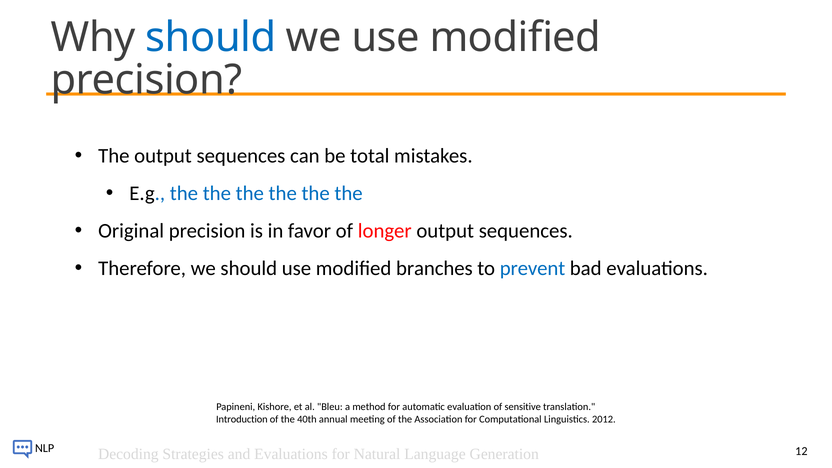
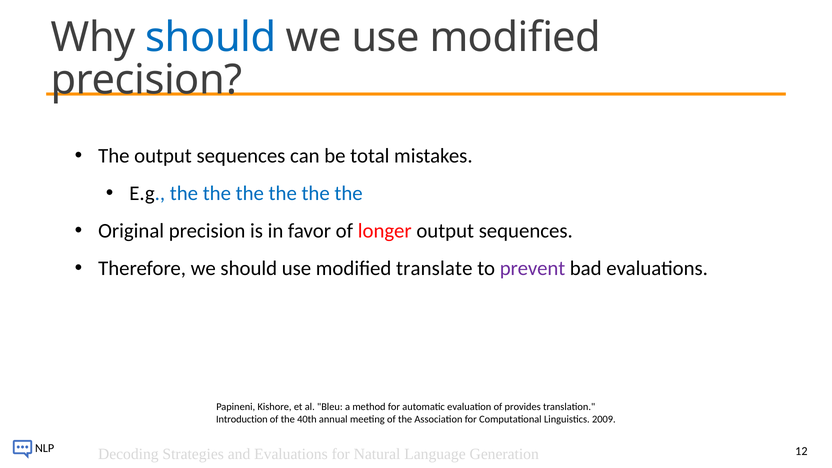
branches: branches -> translate
prevent colour: blue -> purple
sensitive: sensitive -> provides
2012: 2012 -> 2009
